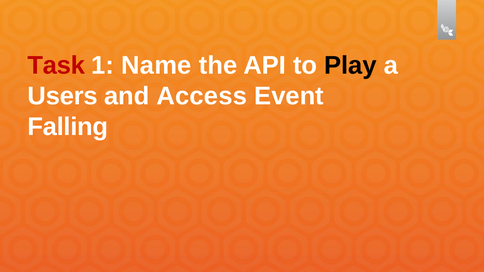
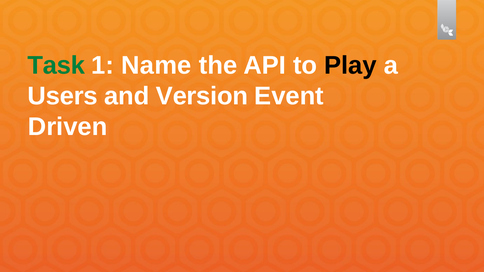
Task colour: red -> green
Access: Access -> Version
Falling: Falling -> Driven
